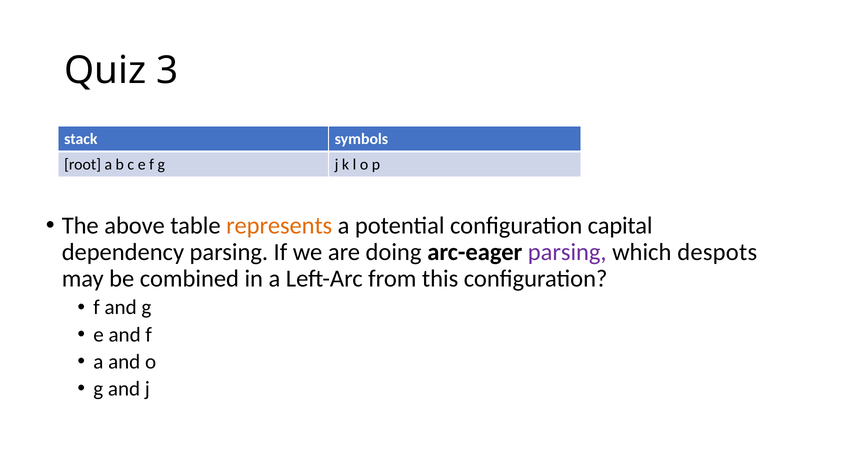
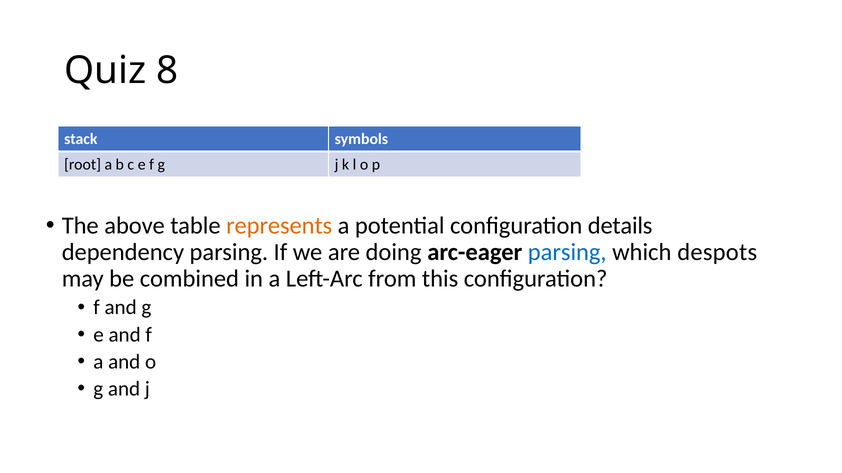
3: 3 -> 8
capital: capital -> details
parsing at (567, 252) colour: purple -> blue
